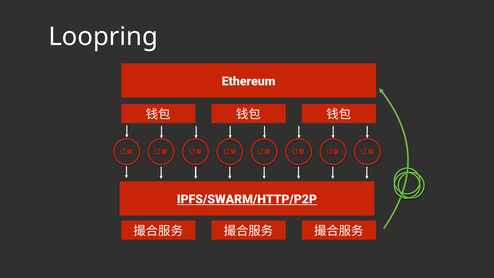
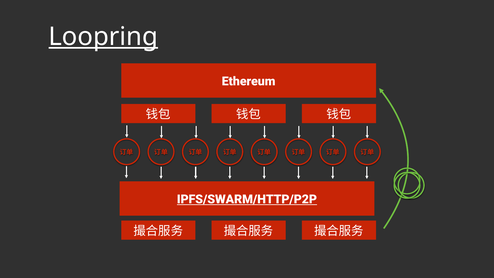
Loopring underline: none -> present
